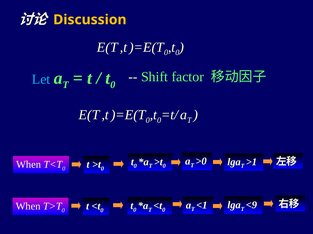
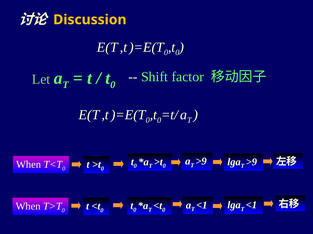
Let colour: light blue -> light green
>0 at (201, 162): >0 -> >9
>1 at (251, 162): >1 -> >9
<9 at (251, 206): <9 -> <1
